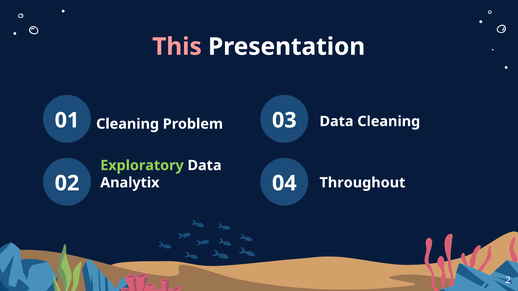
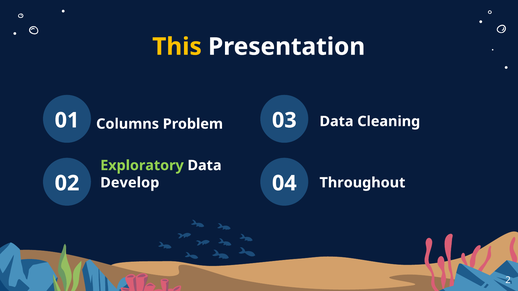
This colour: pink -> yellow
Cleaning at (128, 124): Cleaning -> Columns
Analytix: Analytix -> Develop
